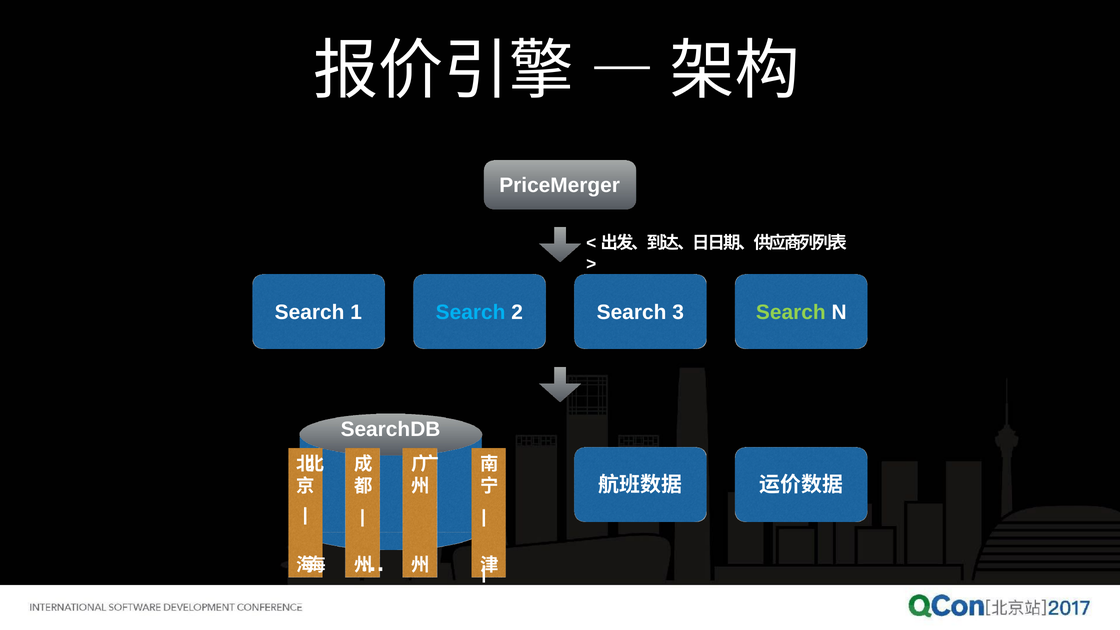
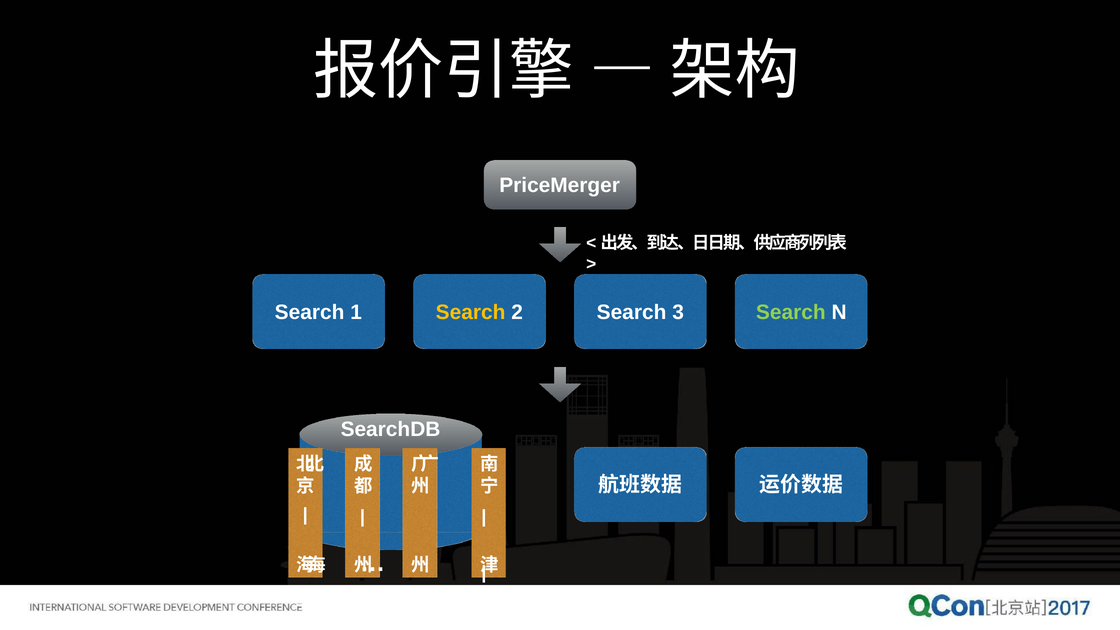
Search at (471, 312) colour: light blue -> yellow
